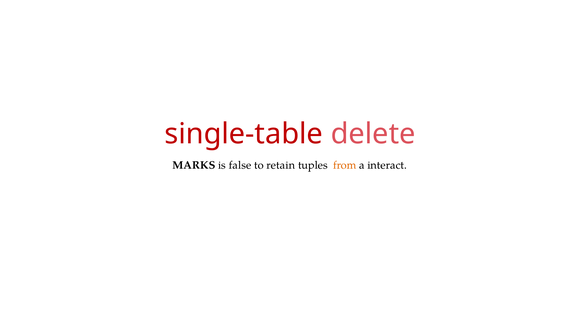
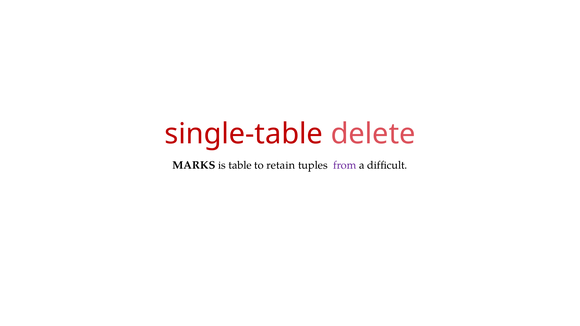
false: false -> table
from colour: orange -> purple
interact: interact -> difficult
